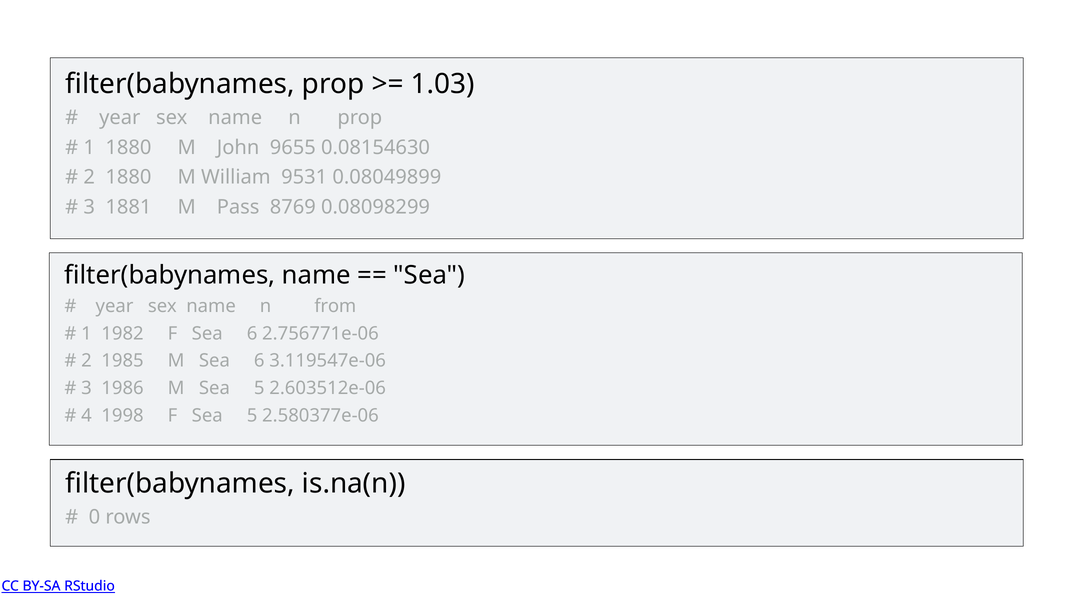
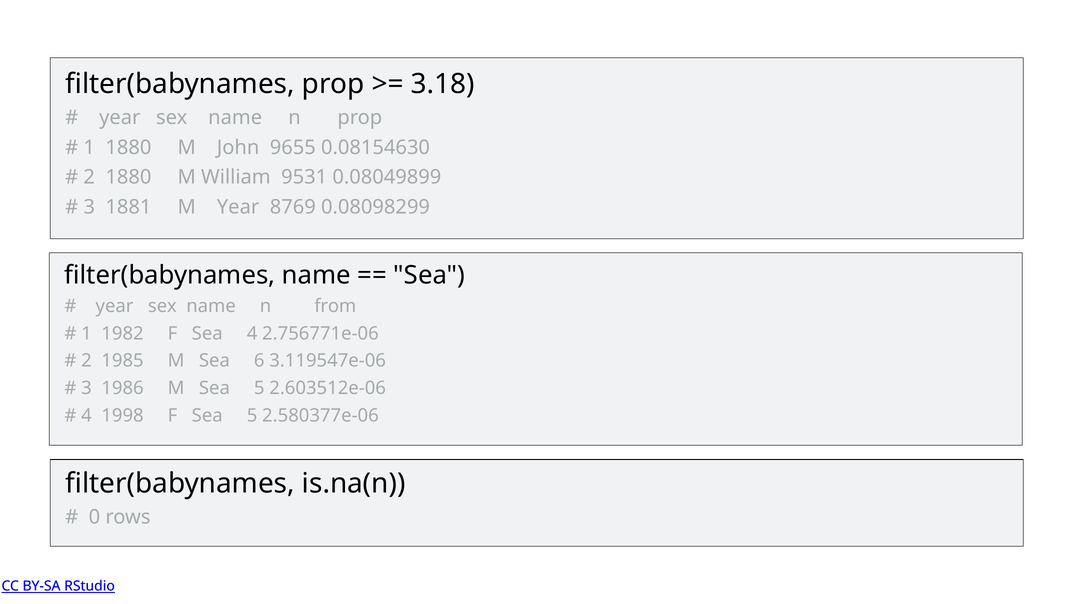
1.03: 1.03 -> 3.18
M Pass: Pass -> Year
F Sea 6: 6 -> 4
